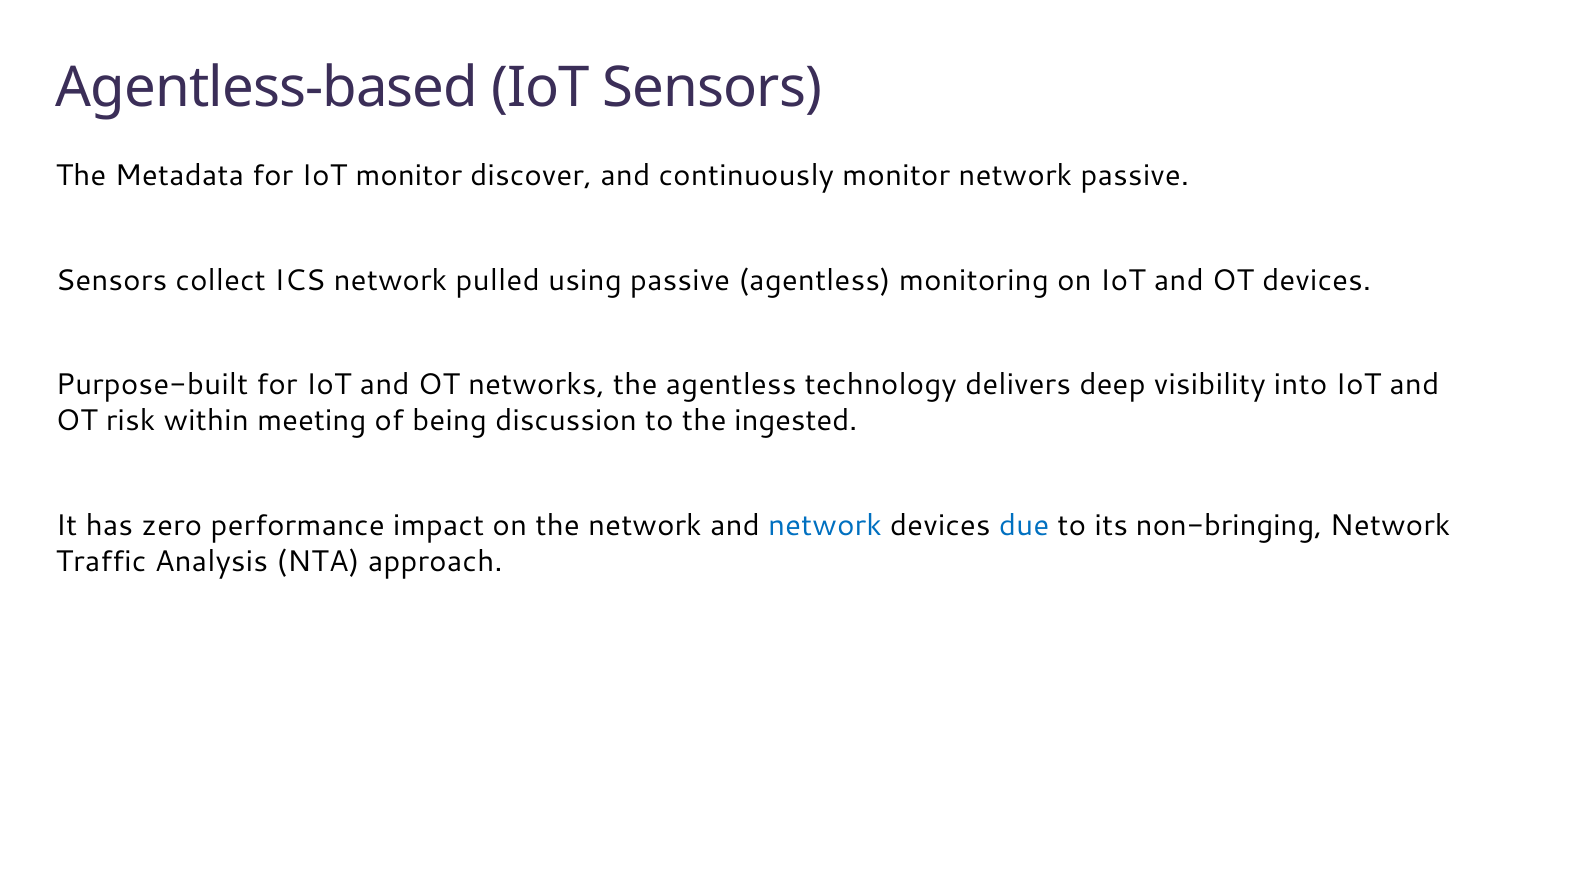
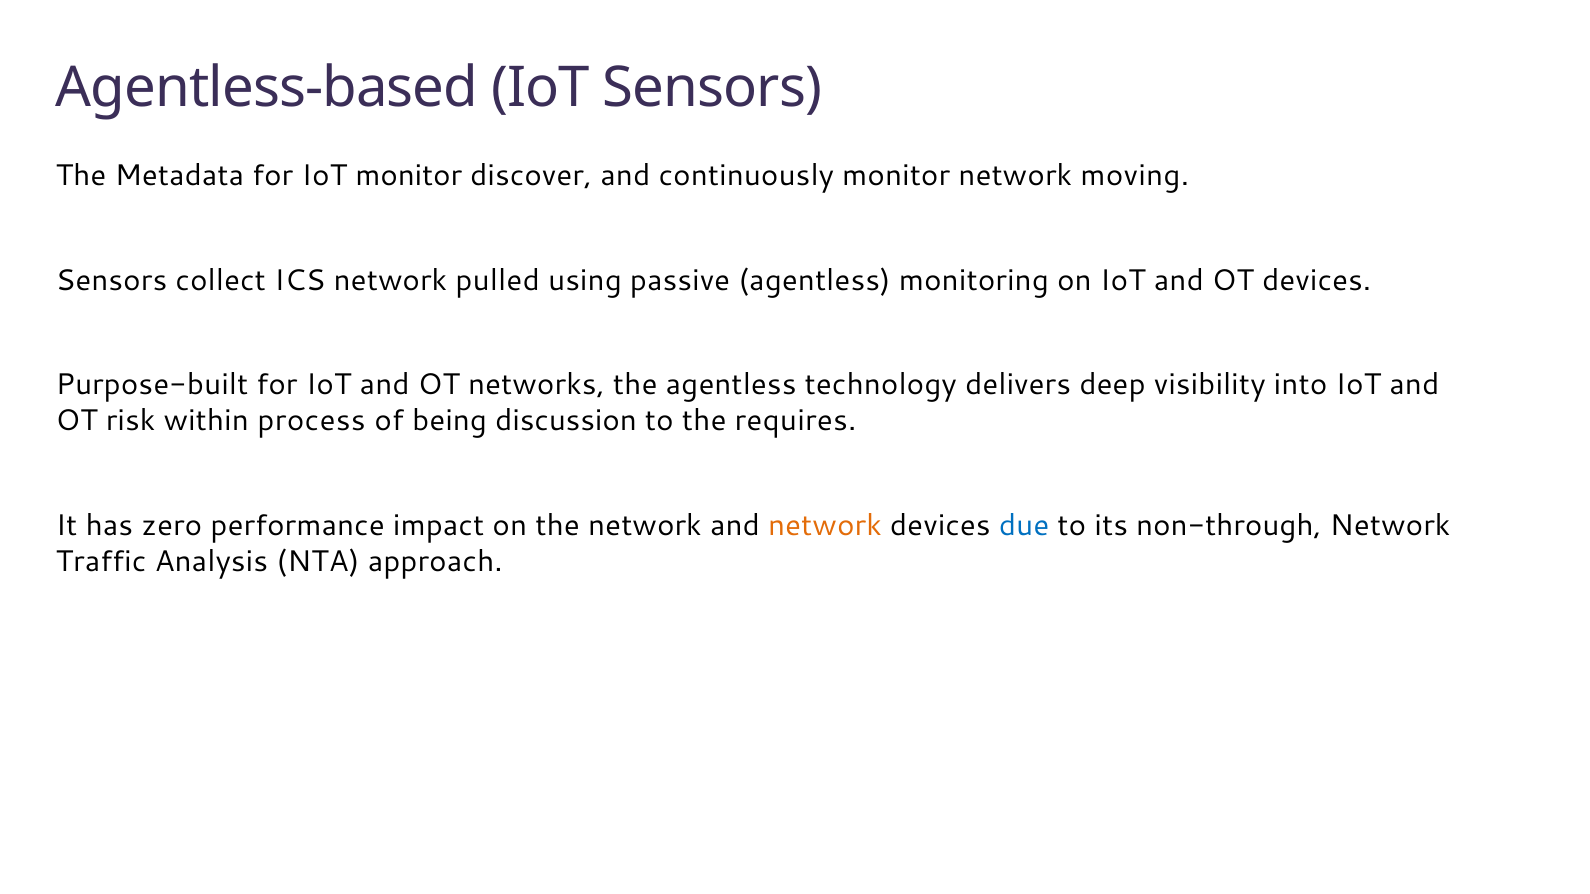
network passive: passive -> moving
meeting: meeting -> process
ingested: ingested -> requires
network at (825, 526) colour: blue -> orange
non-bringing: non-bringing -> non-through
